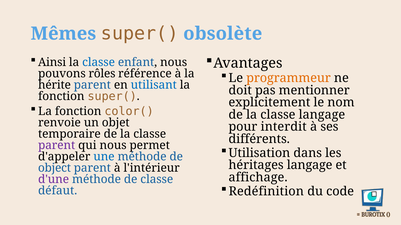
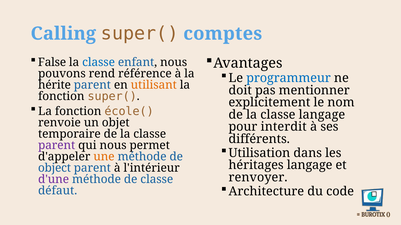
Mêmes: Mêmes -> Calling
obsolète: obsolète -> comptes
Ainsi: Ainsi -> False
rôles: rôles -> rend
programmeur colour: orange -> blue
utilisant colour: blue -> orange
color(: color( -> école(
une colour: blue -> orange
affichage: affichage -> renvoyer
Redéfinition: Redéfinition -> Architecture
